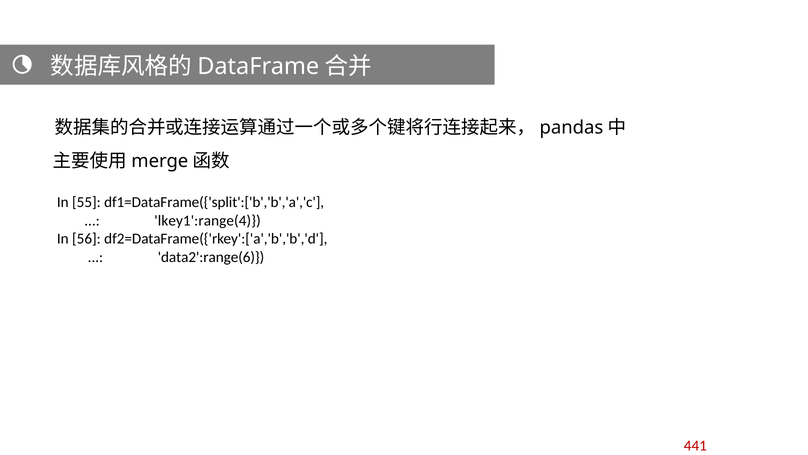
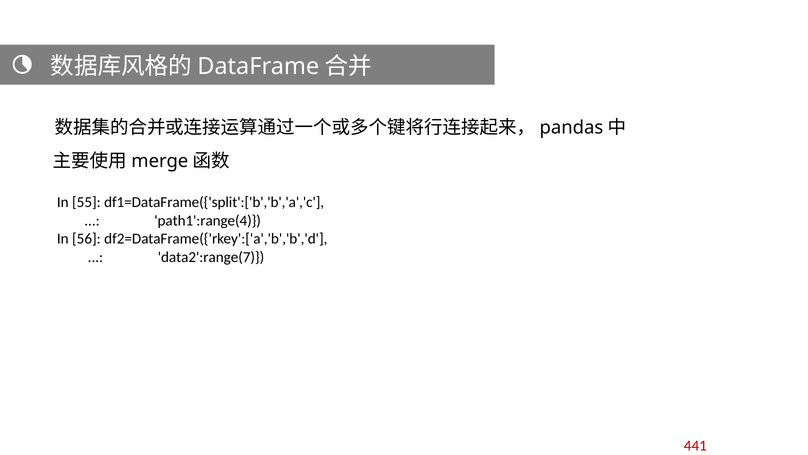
lkey1':range(4: lkey1':range(4 -> path1':range(4
data2':range(6: data2':range(6 -> data2':range(7
